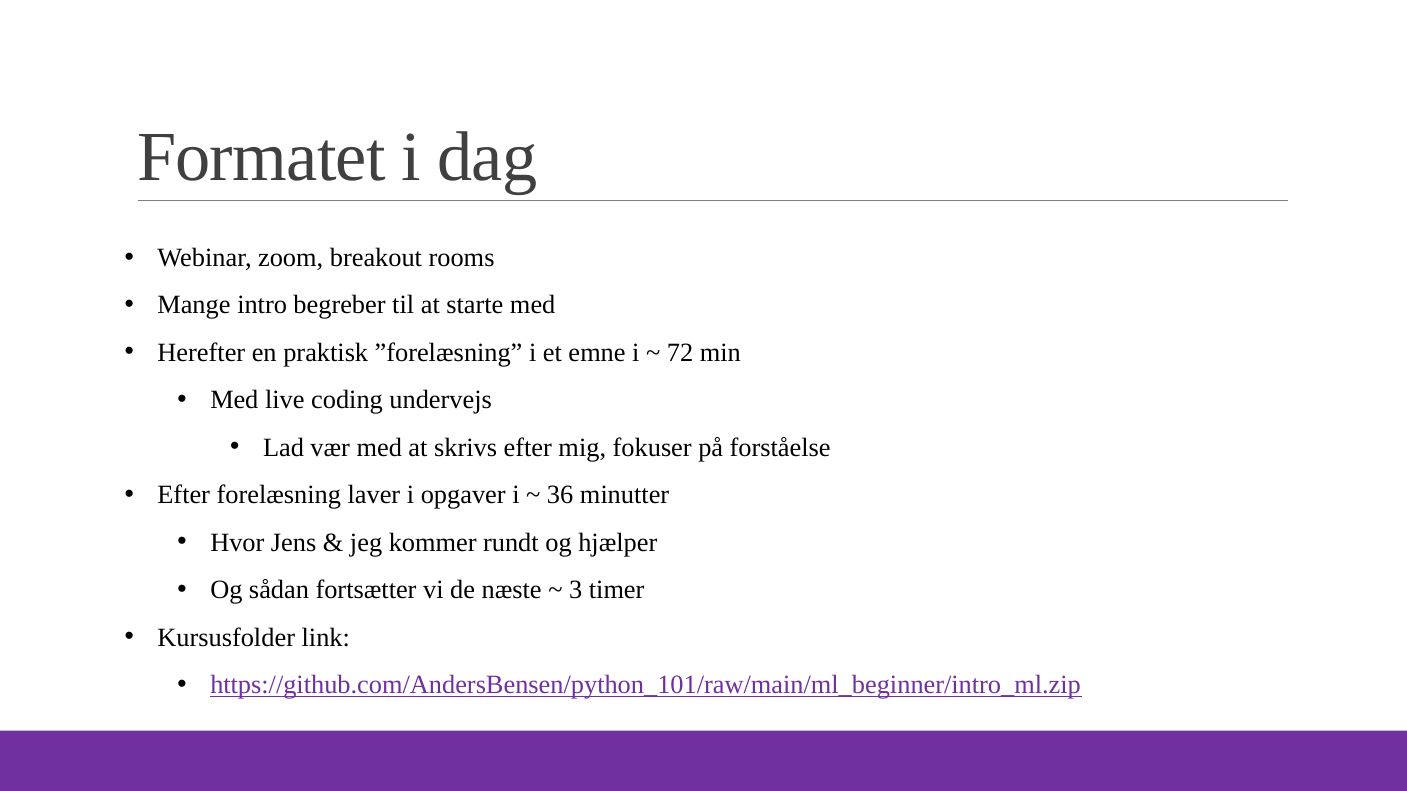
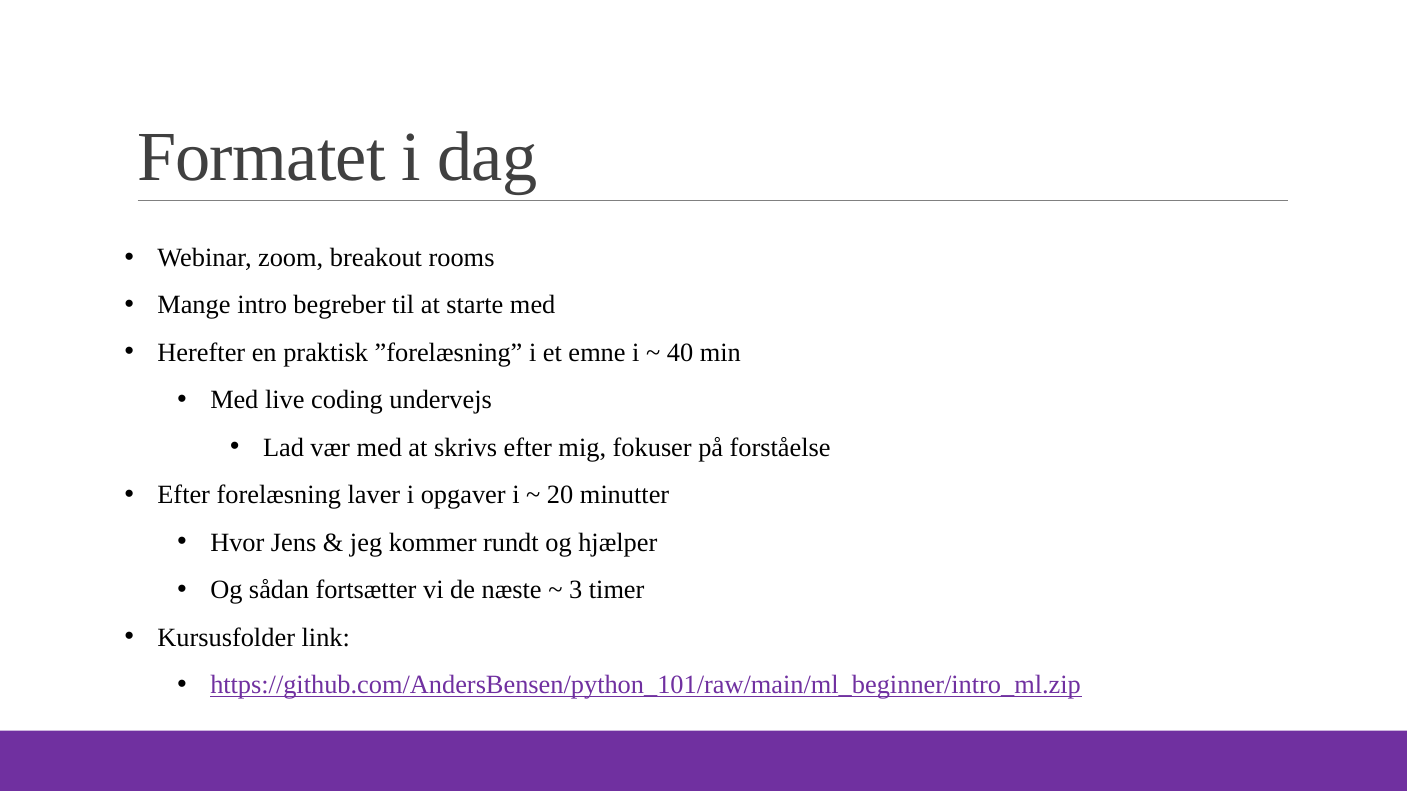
72: 72 -> 40
36: 36 -> 20
